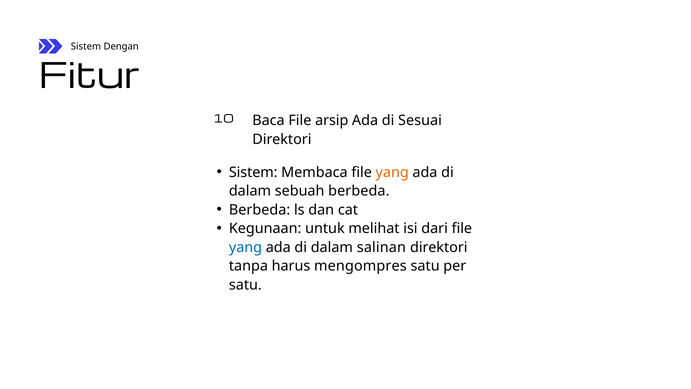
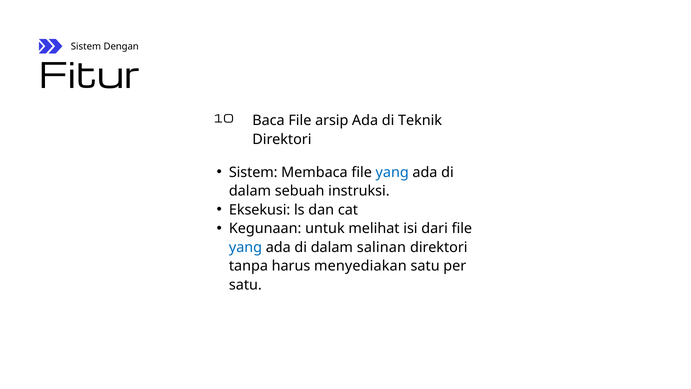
Sesuai: Sesuai -> Teknik
yang at (392, 172) colour: orange -> blue
sebuah berbeda: berbeda -> instruksi
Berbeda at (260, 210): Berbeda -> Eksekusi
mengompres: mengompres -> menyediakan
